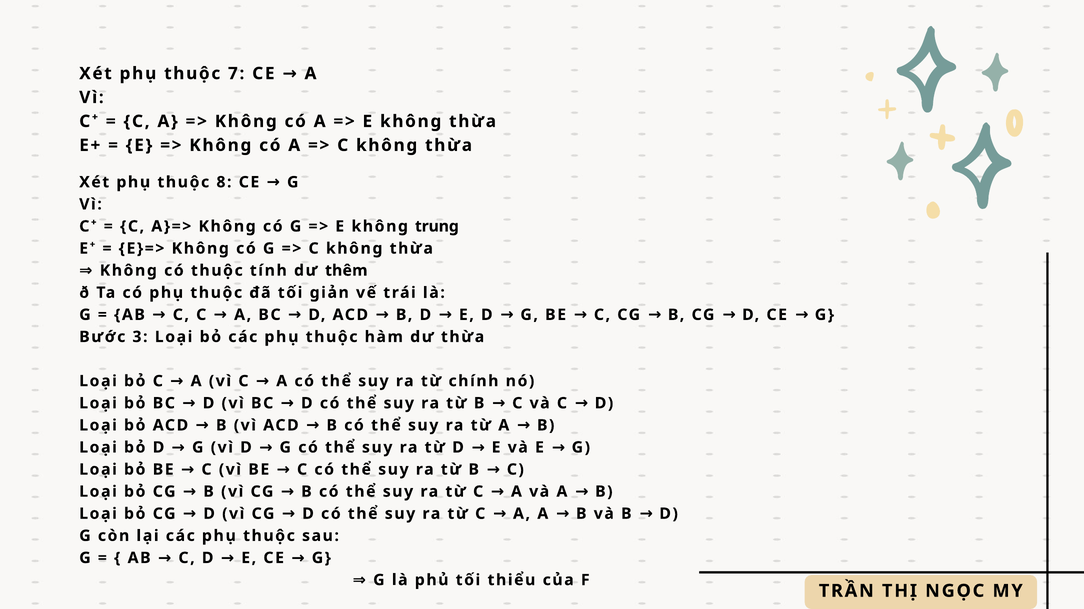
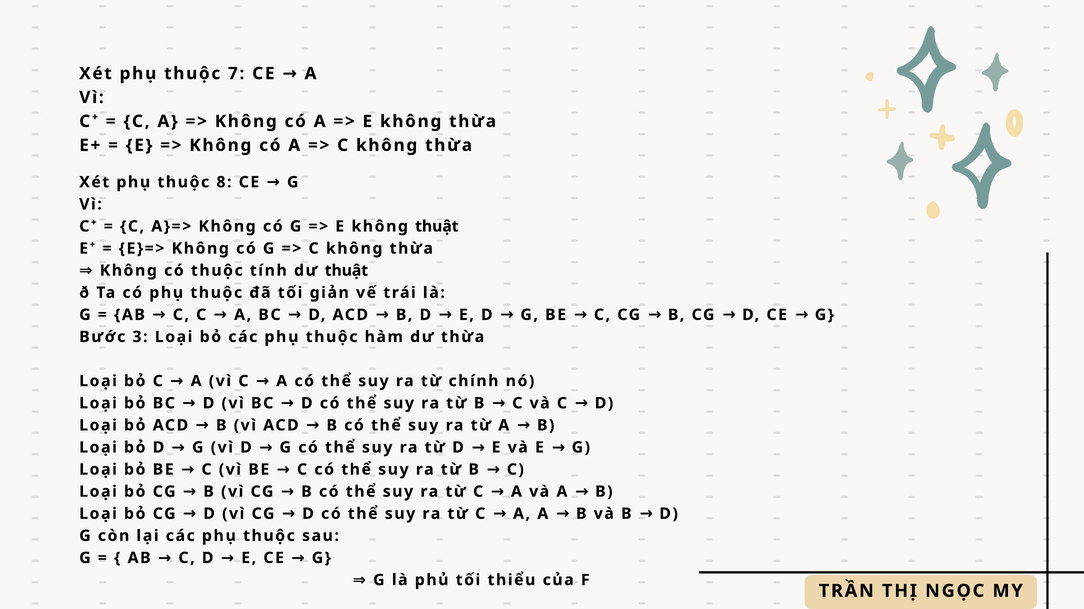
không trung: trung -> thuật
dư thêm: thêm -> thuật
